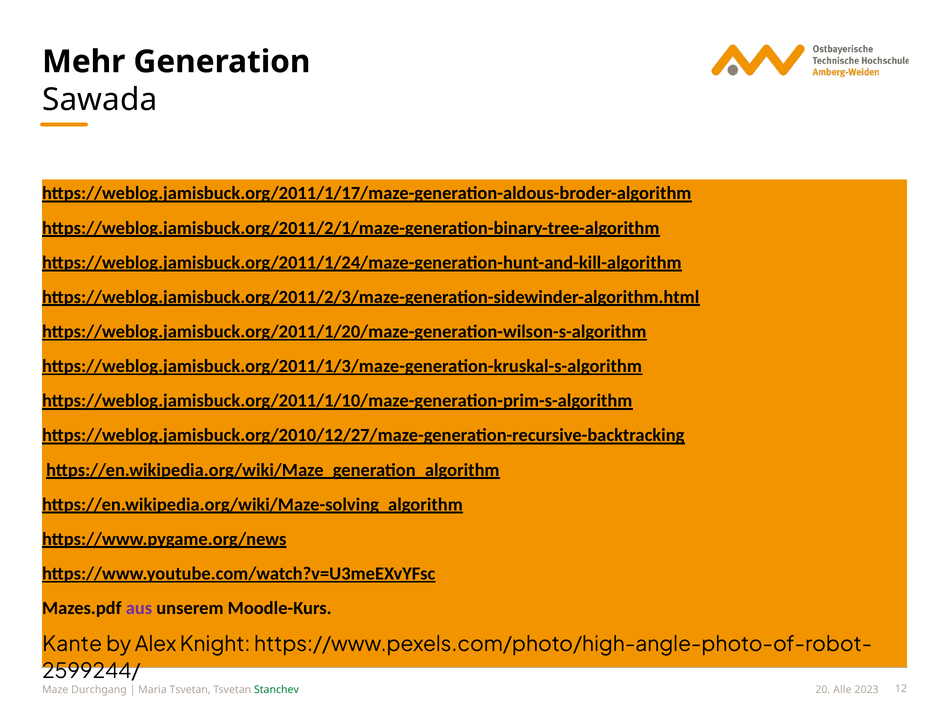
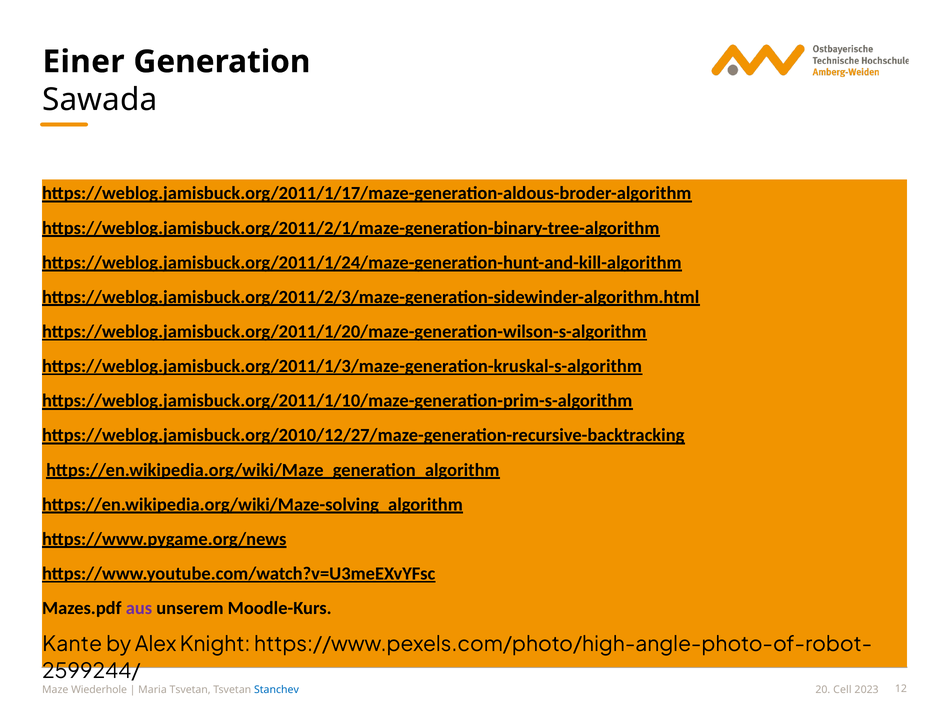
Mehr: Mehr -> Einer
Durchgang: Durchgang -> Wiederhole
Stanchev colour: green -> blue
Alle: Alle -> Cell
